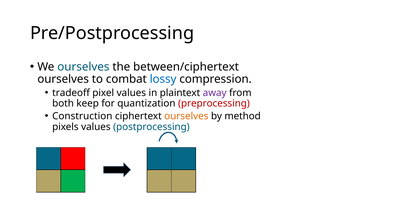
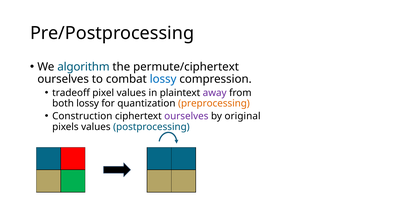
We ourselves: ourselves -> algorithm
between/ciphertext: between/ciphertext -> permute/ciphertext
both keep: keep -> lossy
preprocessing colour: red -> orange
ourselves at (186, 116) colour: orange -> purple
method: method -> original
